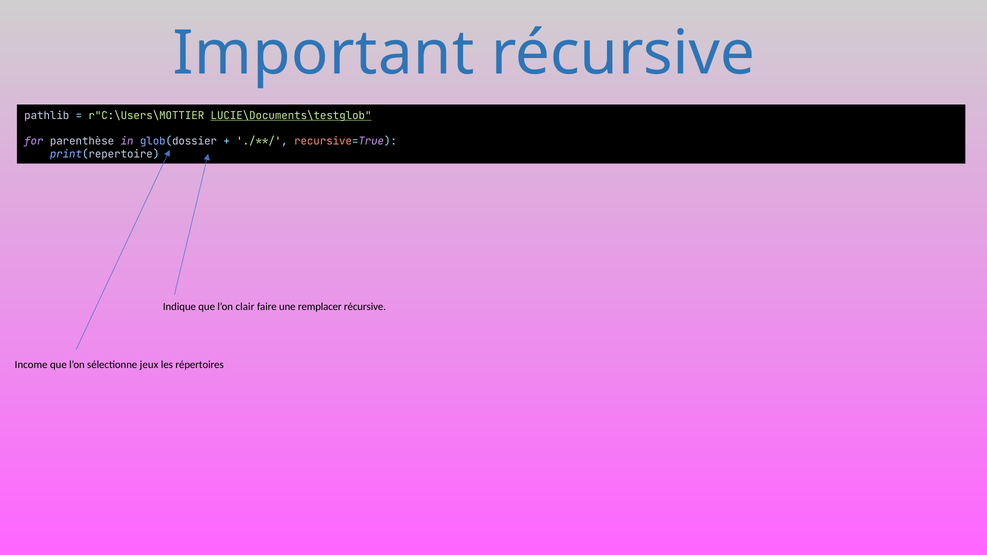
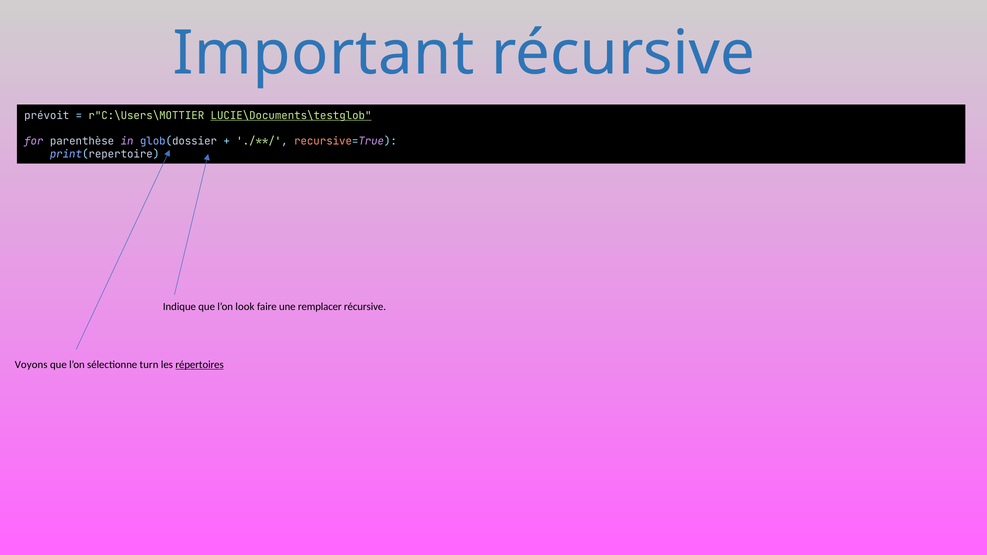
pathlib: pathlib -> prévoit
clair: clair -> look
Income: Income -> Voyons
jeux: jeux -> turn
répertoires underline: none -> present
